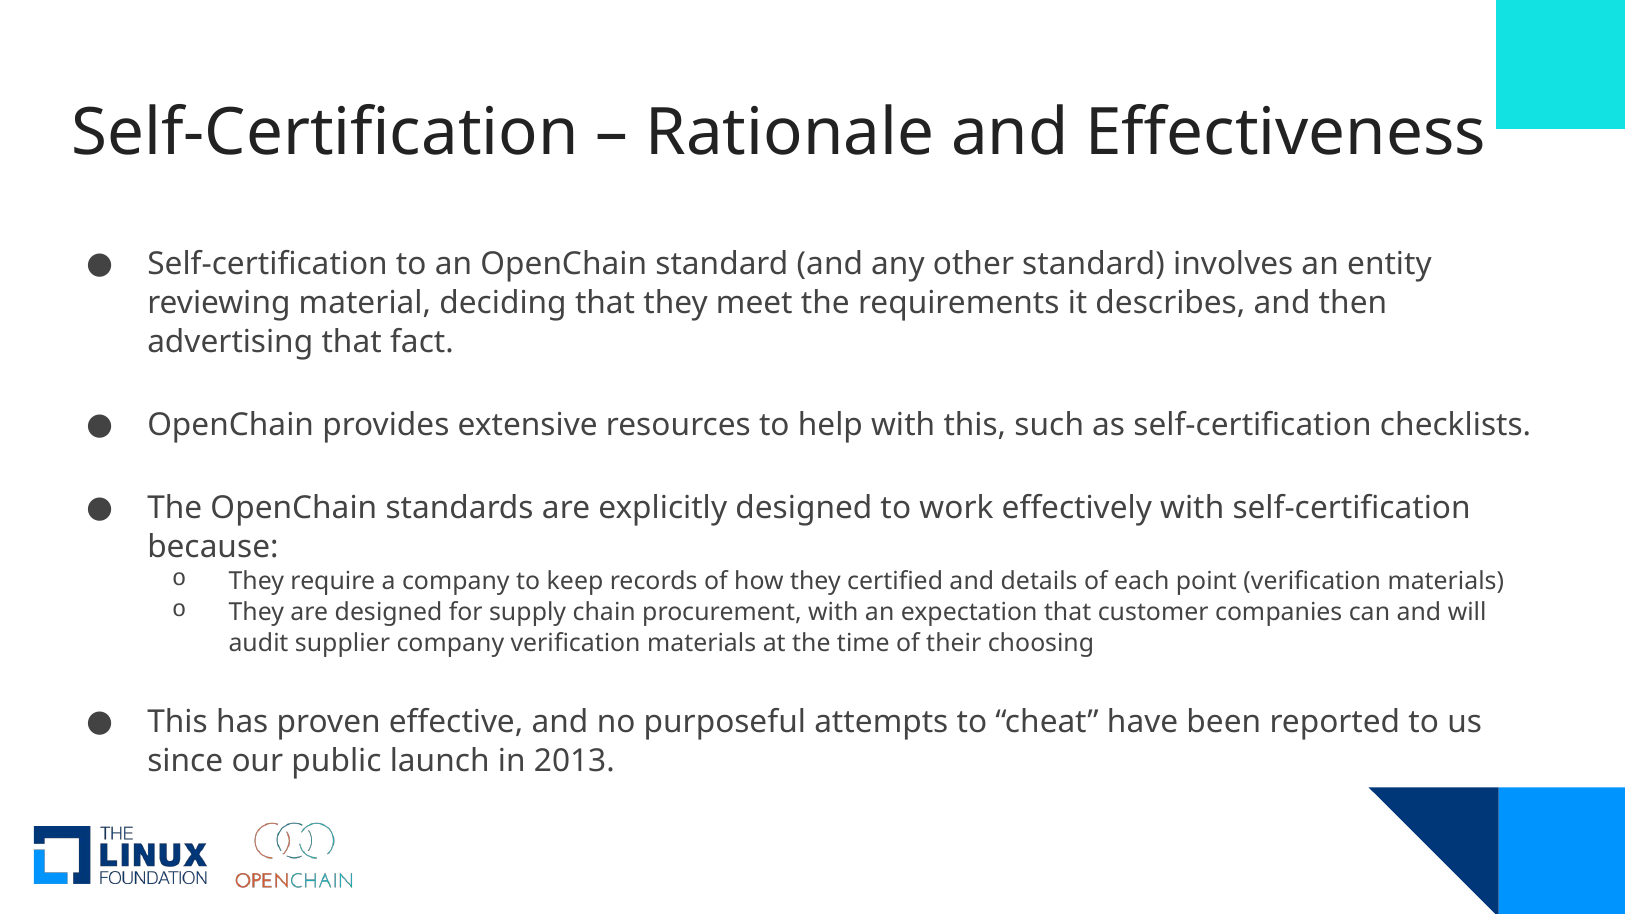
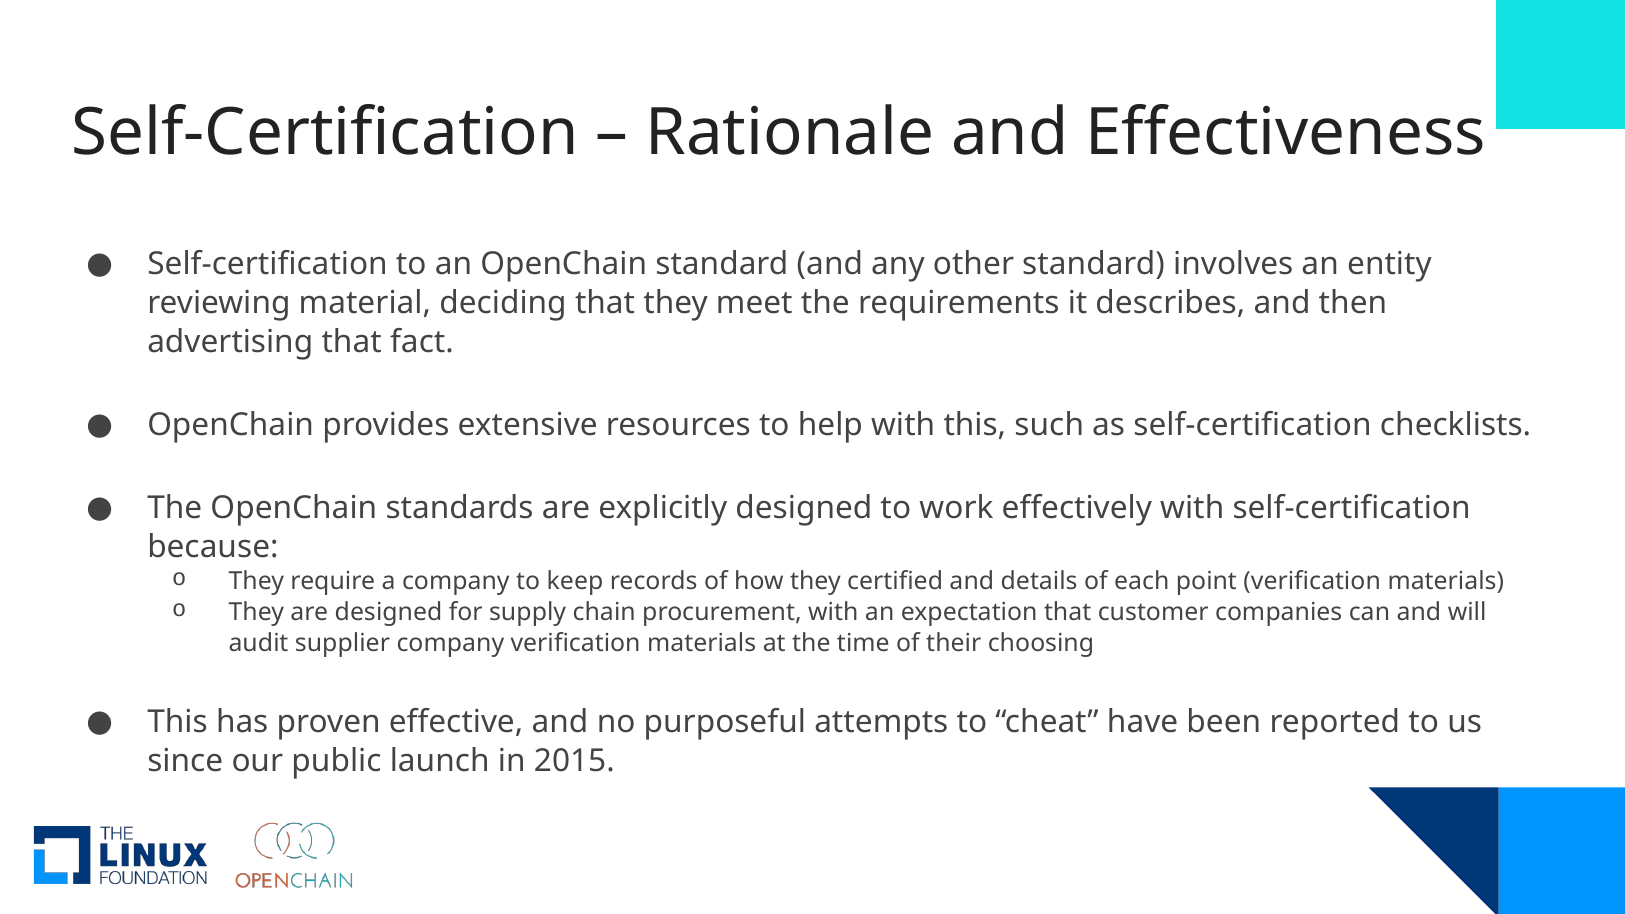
2013: 2013 -> 2015
